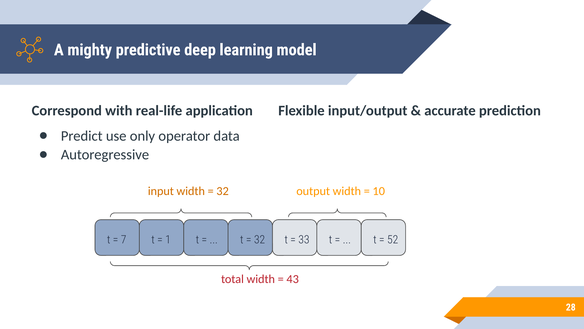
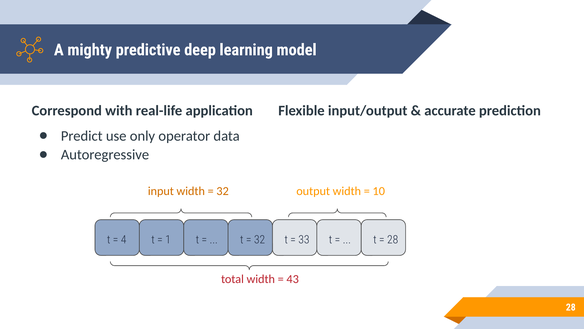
7: 7 -> 4
52 at (393, 240): 52 -> 28
